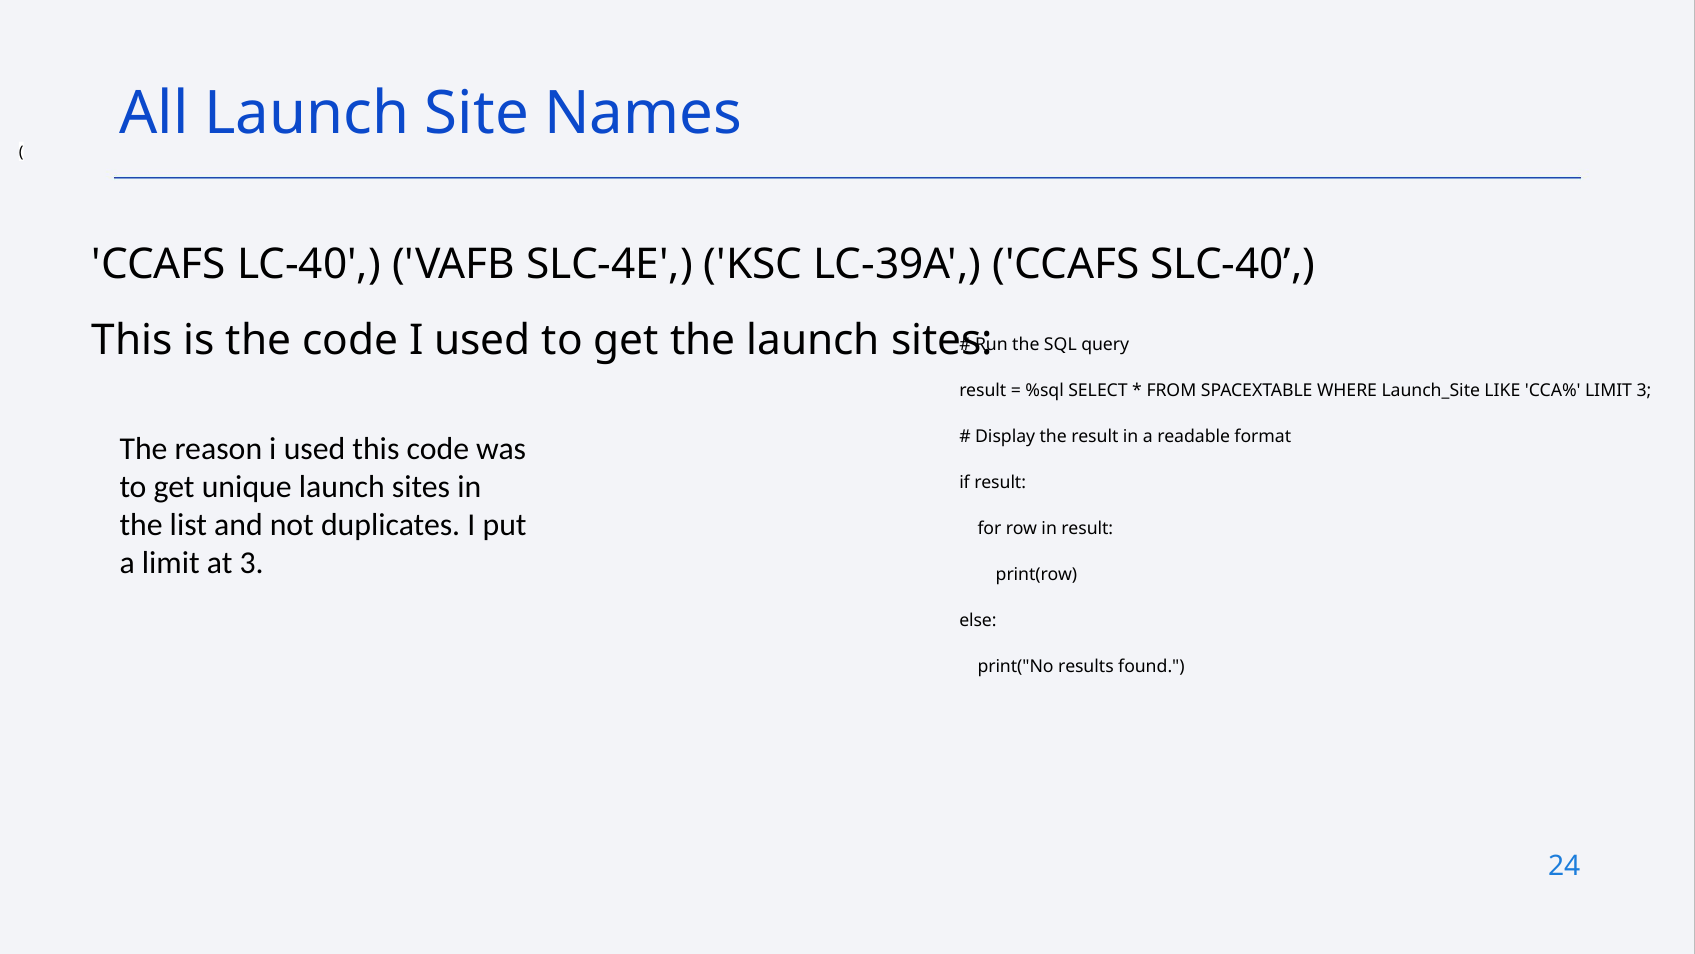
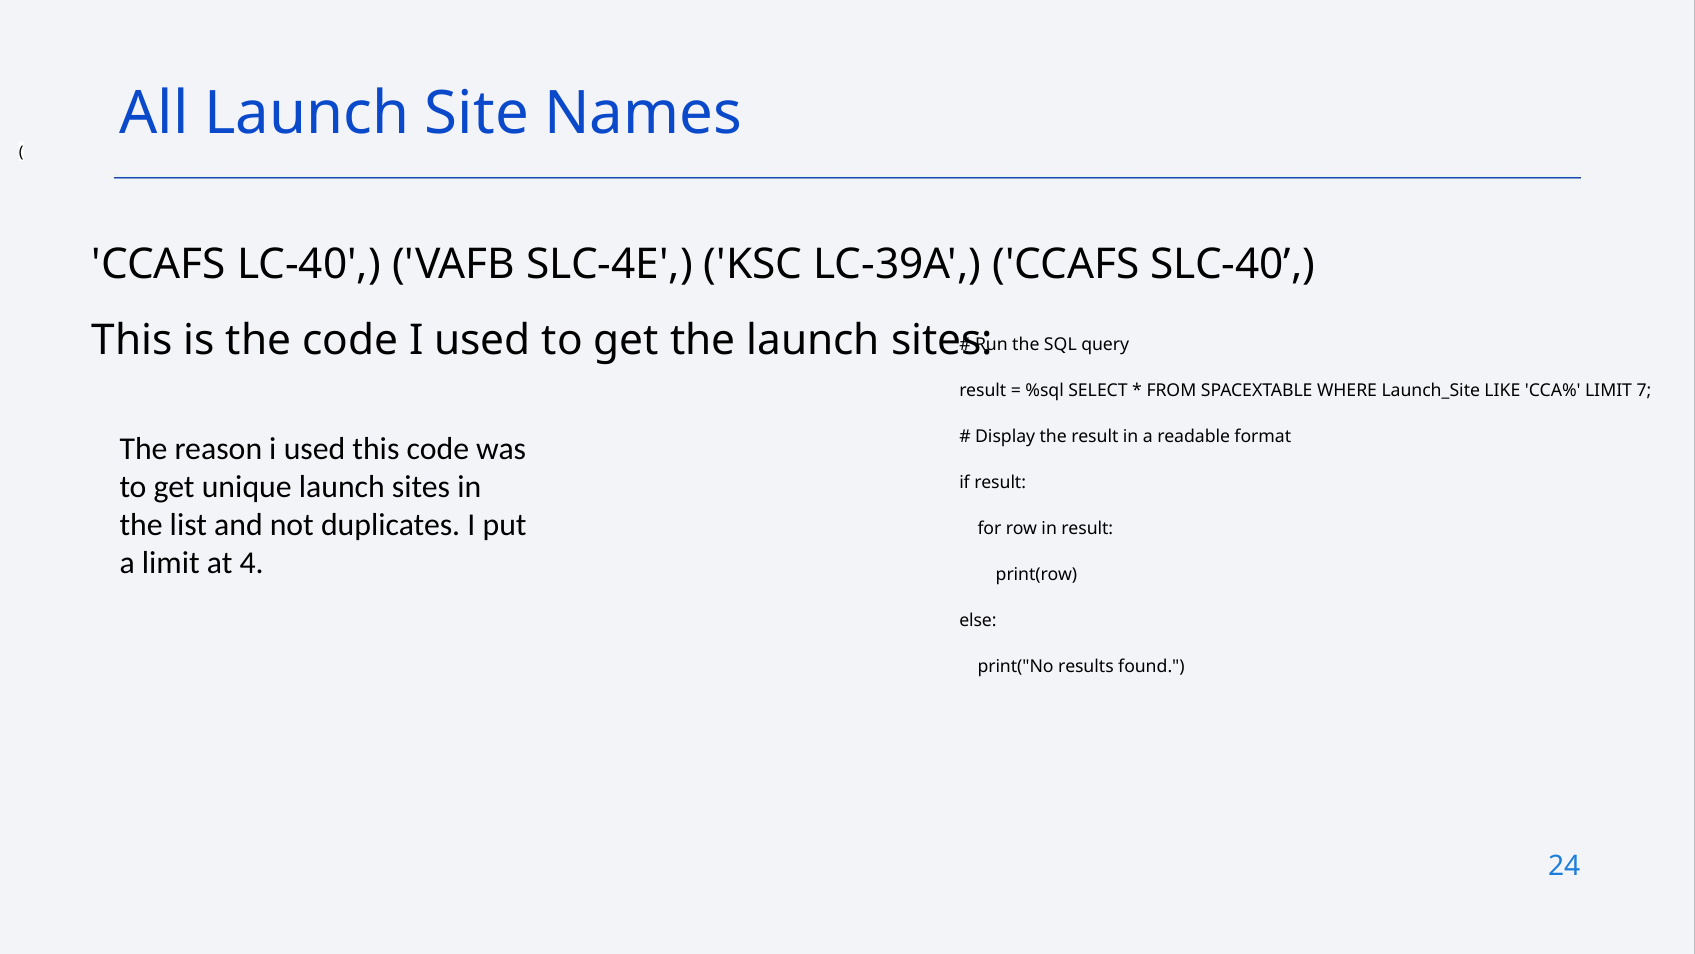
LIMIT 3: 3 -> 7
at 3: 3 -> 4
